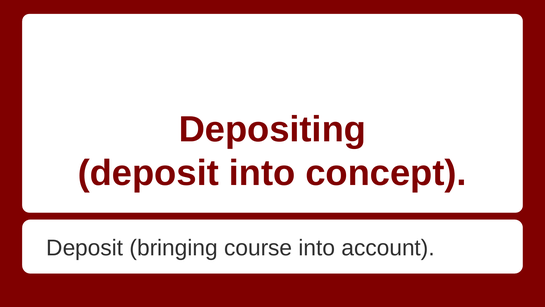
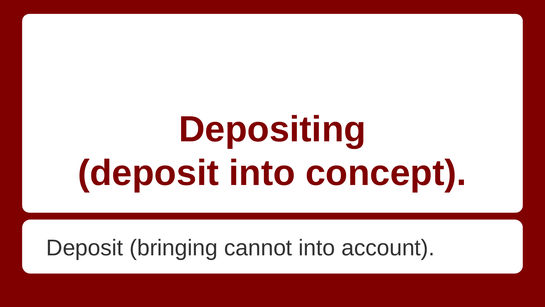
course: course -> cannot
